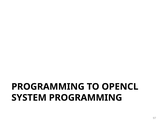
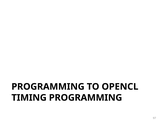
SYSTEM: SYSTEM -> TIMING
